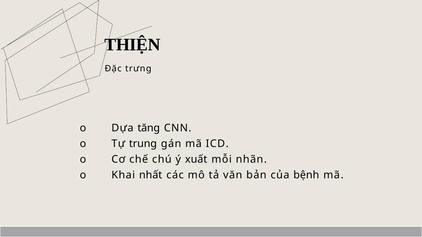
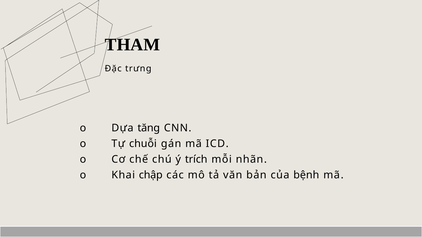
THIỆN: THIỆN -> THAM
trung: trung -> chuỗi
xuất: xuất -> trích
nhất: nhất -> chập
